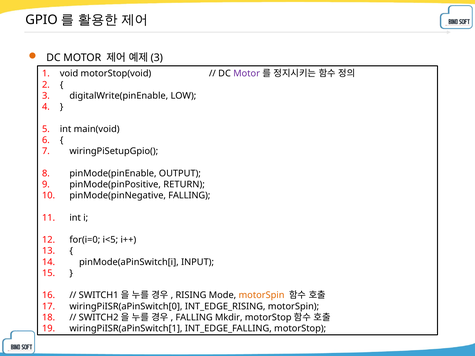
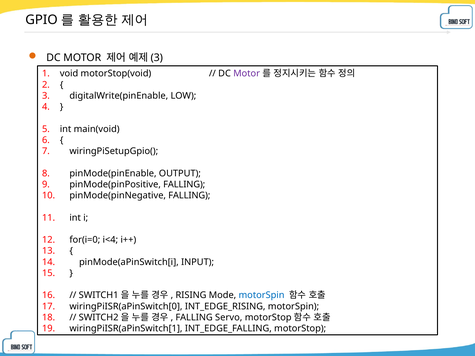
pinMode(pinPositive RETURN: RETURN -> FALLING
i<5: i<5 -> i<4
motorSpin at (262, 295) colour: orange -> blue
Mkdir: Mkdir -> Servo
